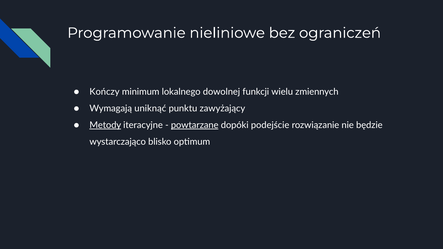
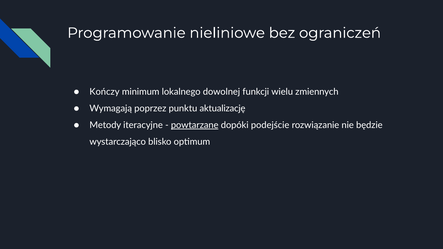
uniknąć: uniknąć -> poprzez
zawyżający: zawyżający -> aktualizację
Metody underline: present -> none
